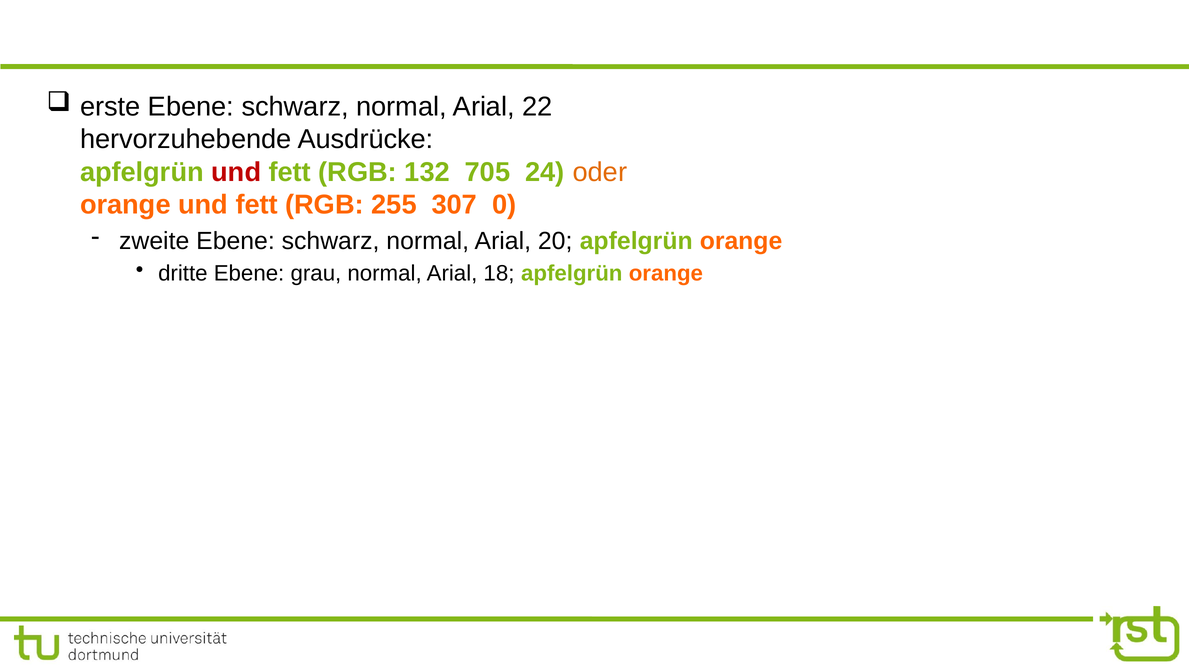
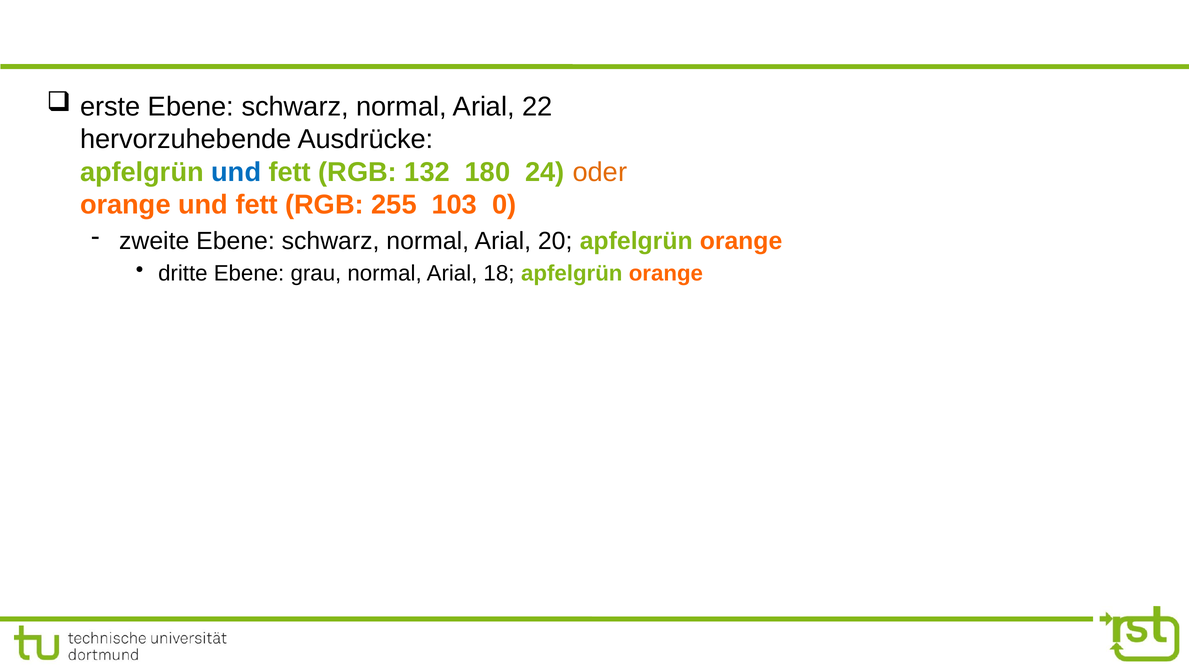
und at (236, 172) colour: red -> blue
705: 705 -> 180
307: 307 -> 103
